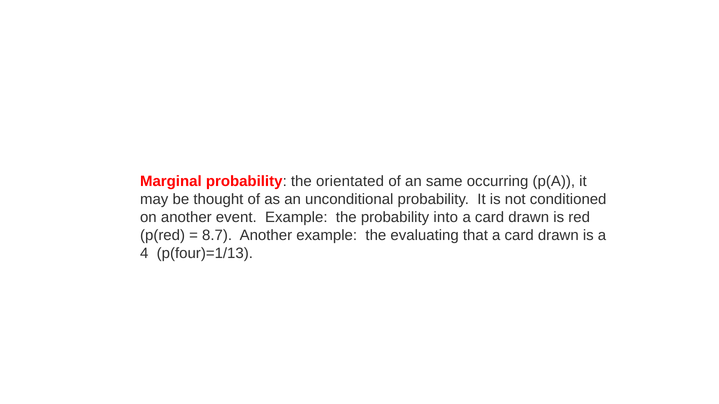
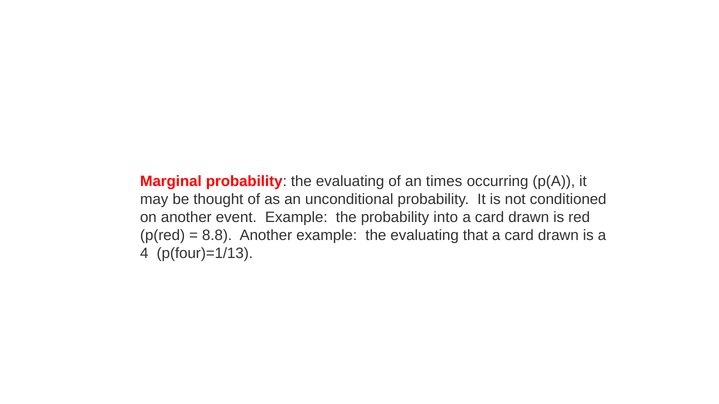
probability the orientated: orientated -> evaluating
same: same -> times
8.7: 8.7 -> 8.8
